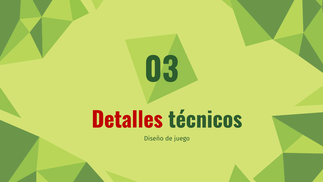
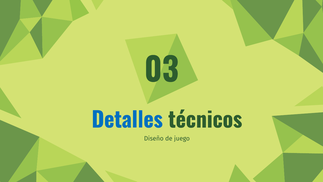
Detalles colour: red -> blue
